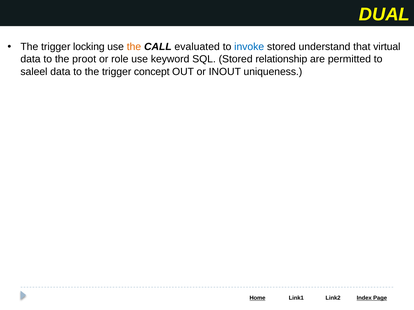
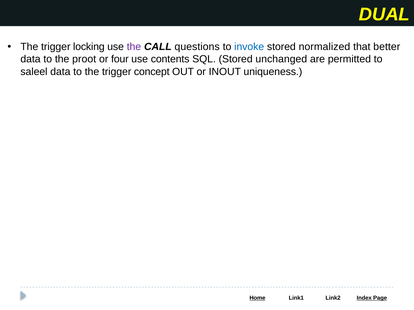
the at (134, 47) colour: orange -> purple
evaluated: evaluated -> questions
understand: understand -> normalized
virtual: virtual -> better
role: role -> four
keyword: keyword -> contents
relationship: relationship -> unchanged
